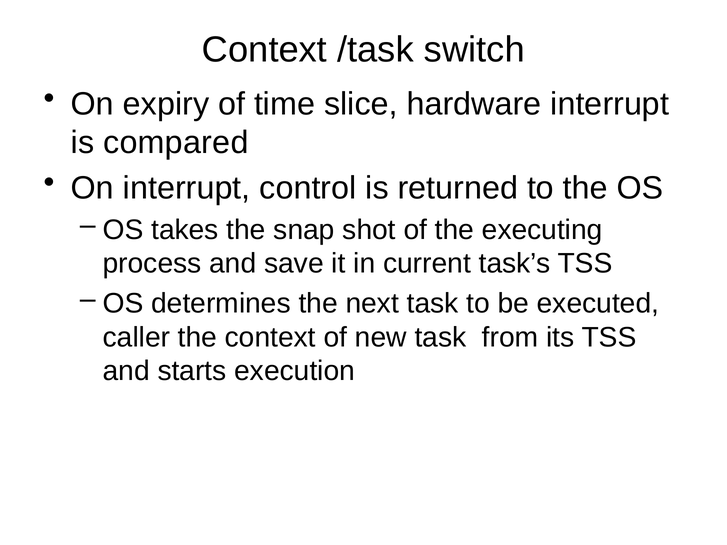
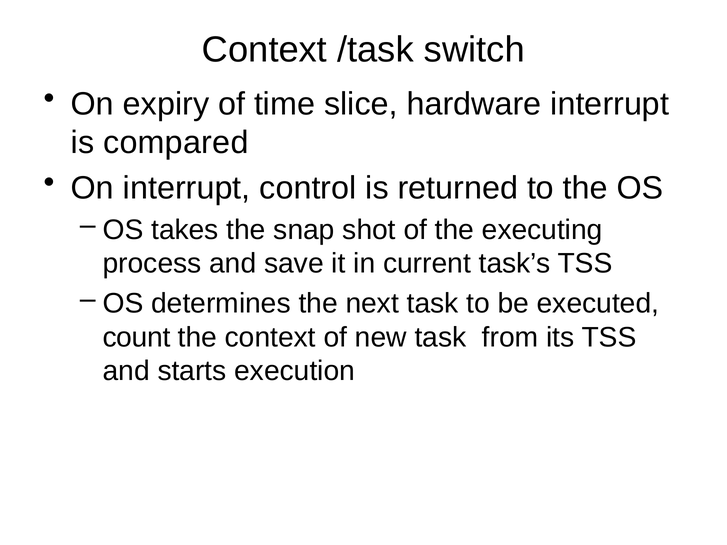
caller: caller -> count
